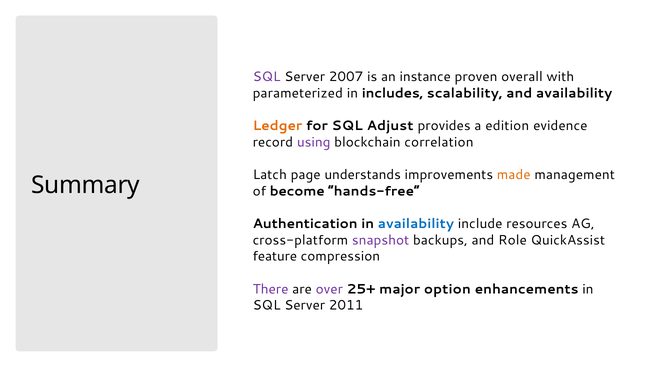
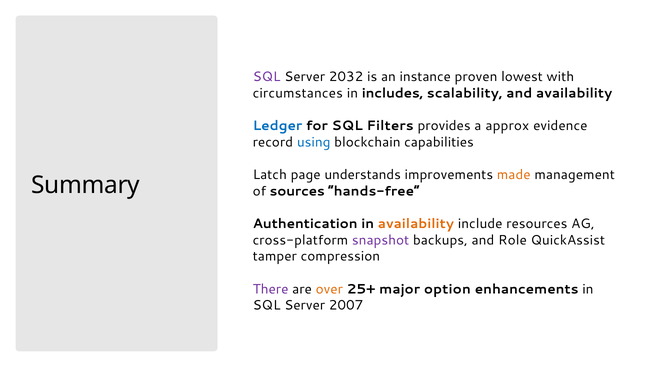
2007: 2007 -> 2032
overall: overall -> lowest
parameterized: parameterized -> circumstances
Ledger colour: orange -> blue
Adjust: Adjust -> Filters
edition: edition -> approx
using colour: purple -> blue
correlation: correlation -> capabilities
become: become -> sources
availability at (416, 224) colour: blue -> orange
feature: feature -> tamper
over colour: purple -> orange
2011: 2011 -> 2007
